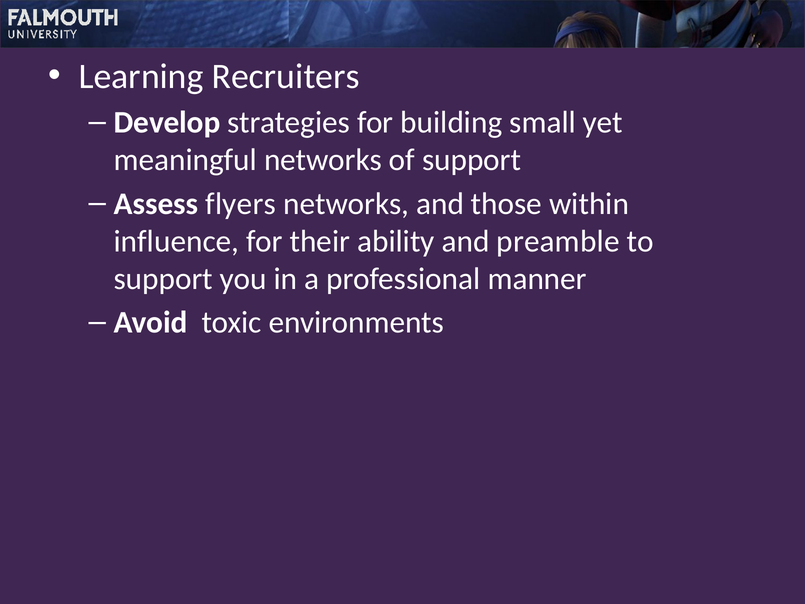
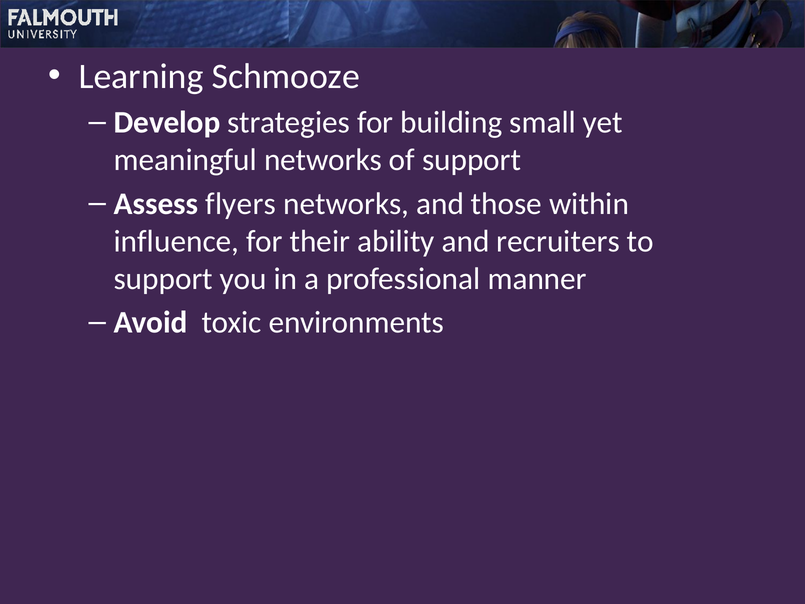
Recruiters: Recruiters -> Schmooze
preamble: preamble -> recruiters
